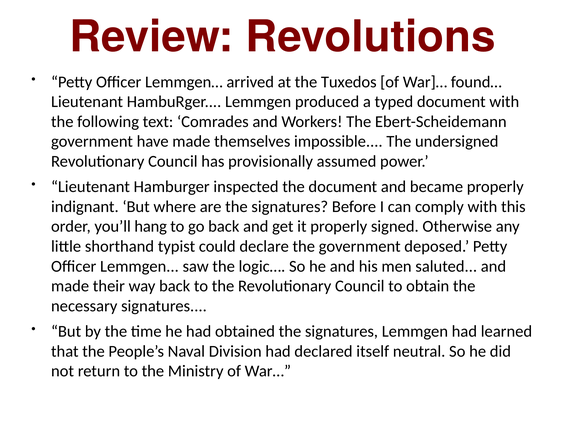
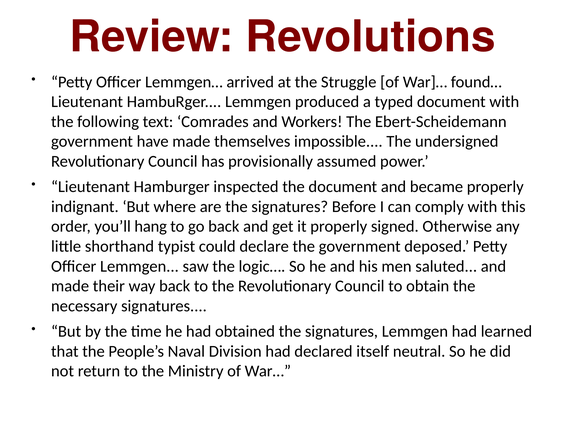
Tuxedos: Tuxedos -> Struggle
